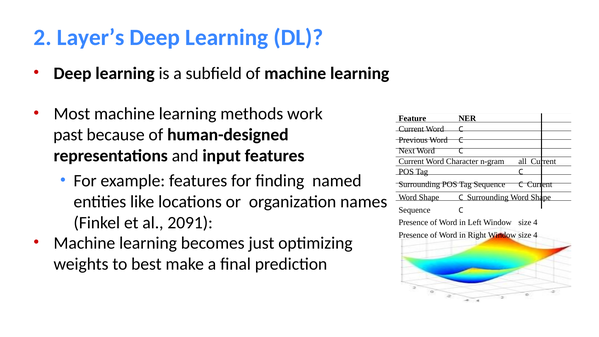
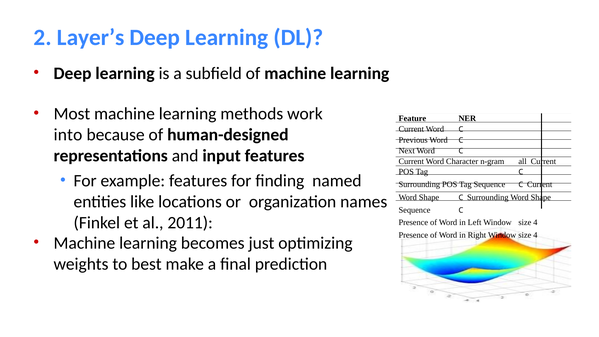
past: past -> into
2091: 2091 -> 2011
